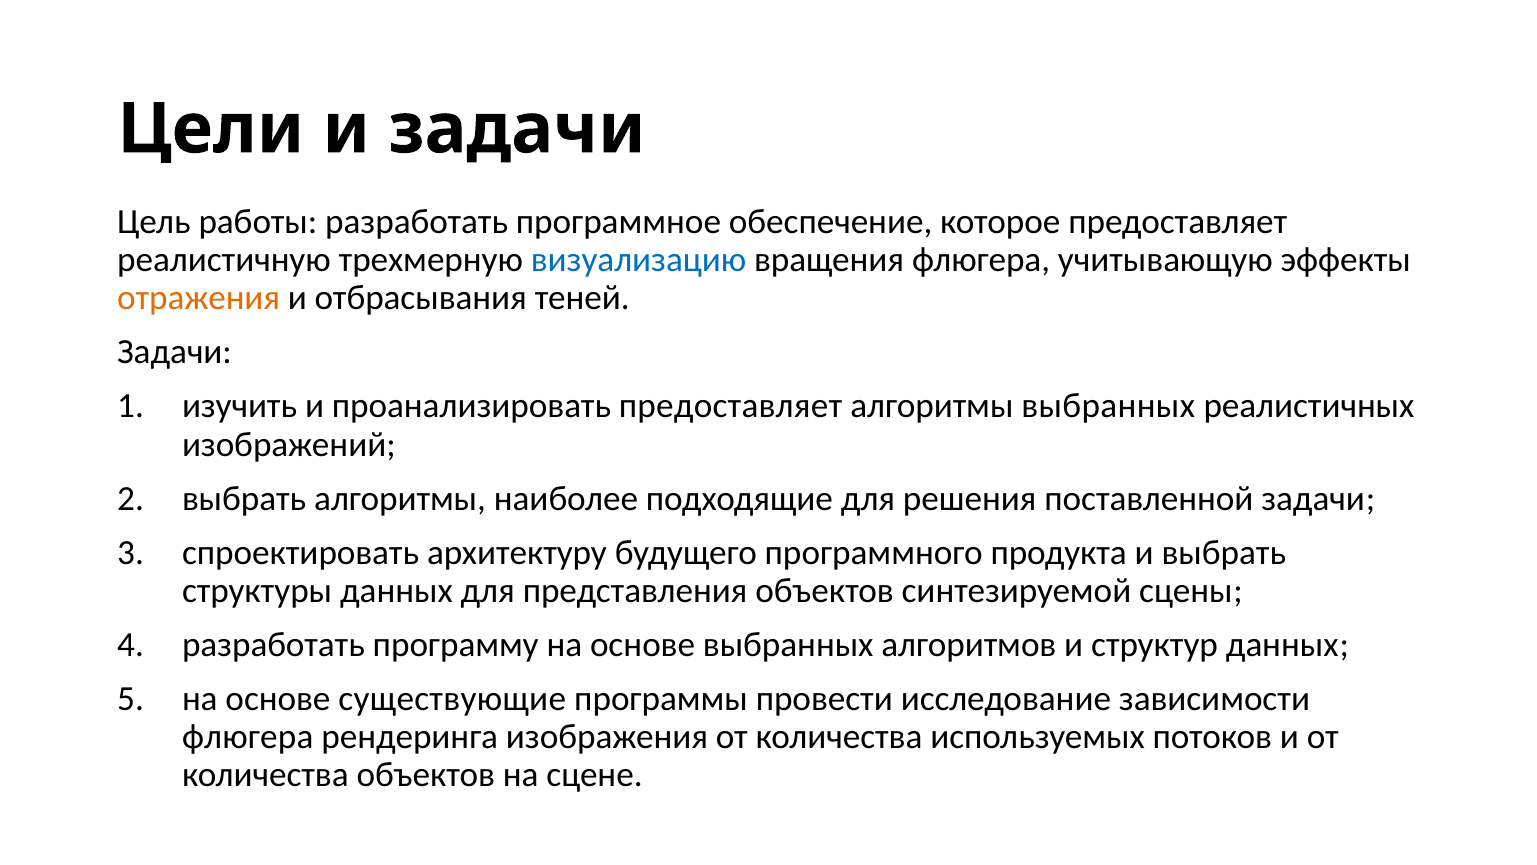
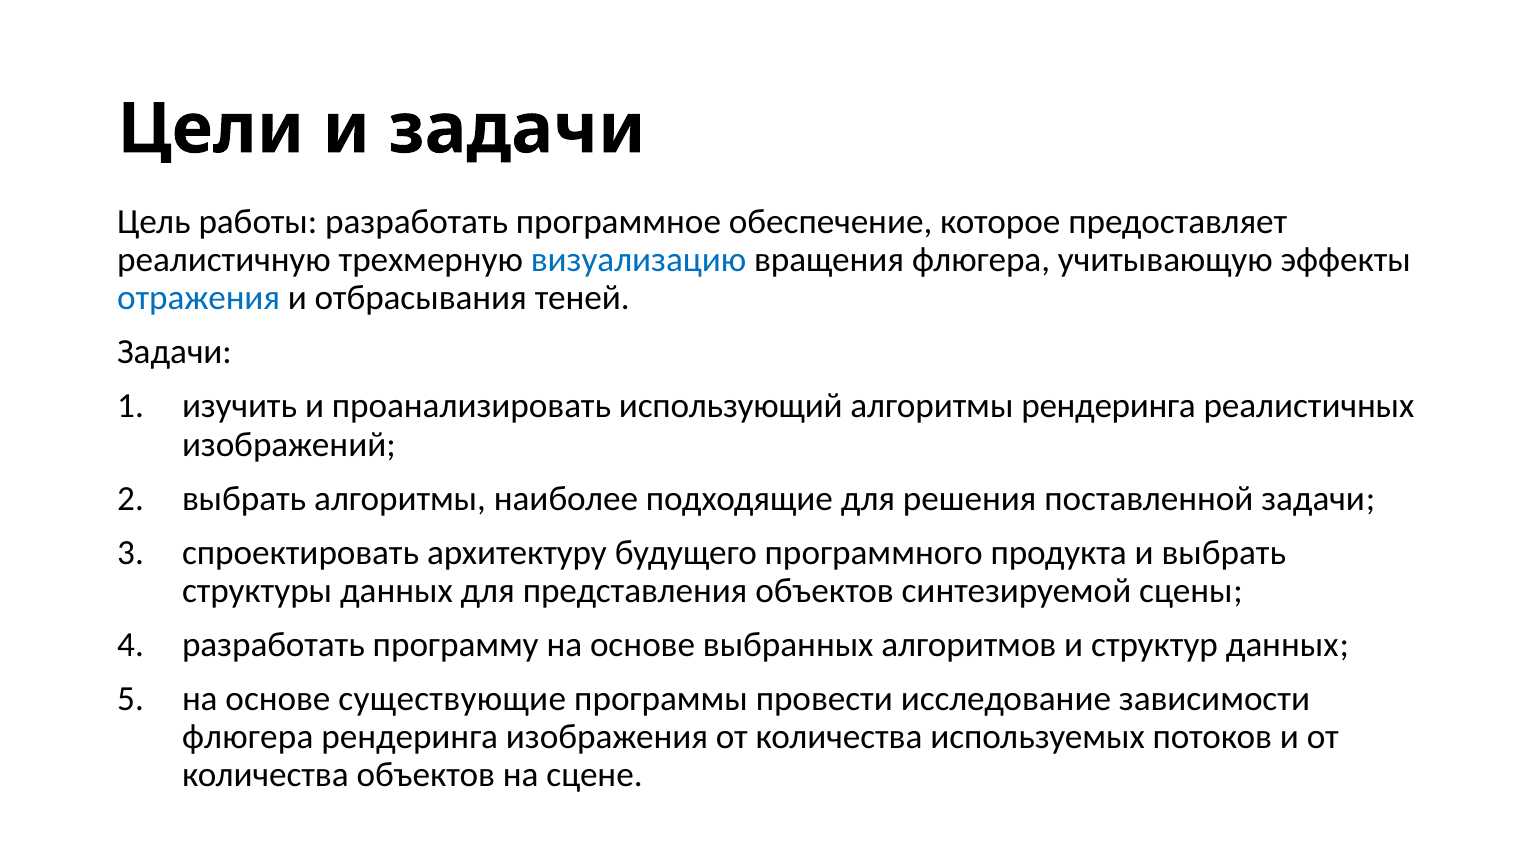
отражения colour: orange -> blue
проанализировать предоставляет: предоставляет -> использующий
алгоритмы выбранных: выбранных -> рендеринга
